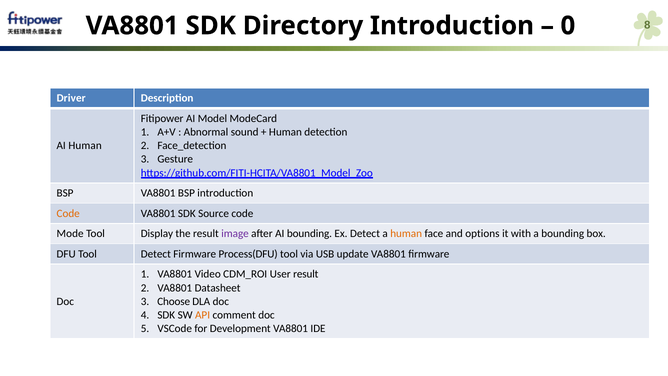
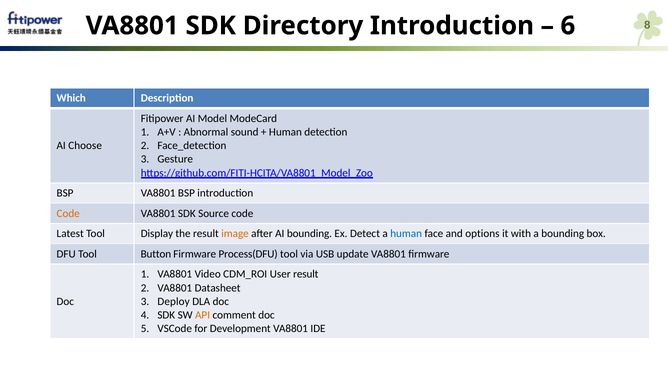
0: 0 -> 6
Driver: Driver -> Which
AI Human: Human -> Choose
Mode: Mode -> Latest
image colour: purple -> orange
human at (406, 234) colour: orange -> blue
Tool Detect: Detect -> Button
Choose: Choose -> Deploy
